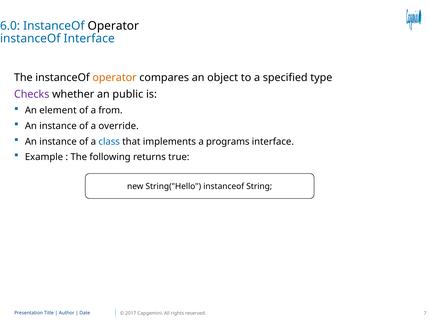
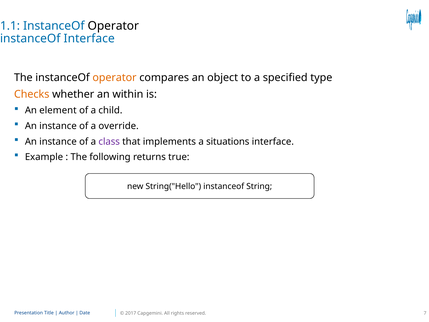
6.0: 6.0 -> 1.1
Checks colour: purple -> orange
public: public -> within
from: from -> child
class colour: blue -> purple
programs: programs -> situations
